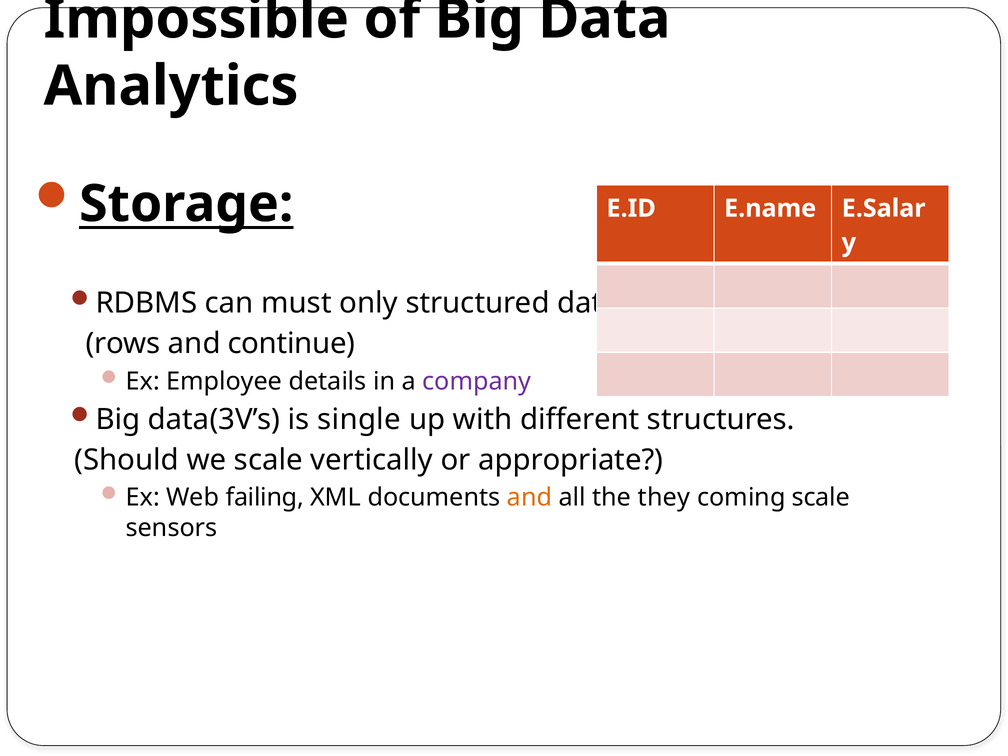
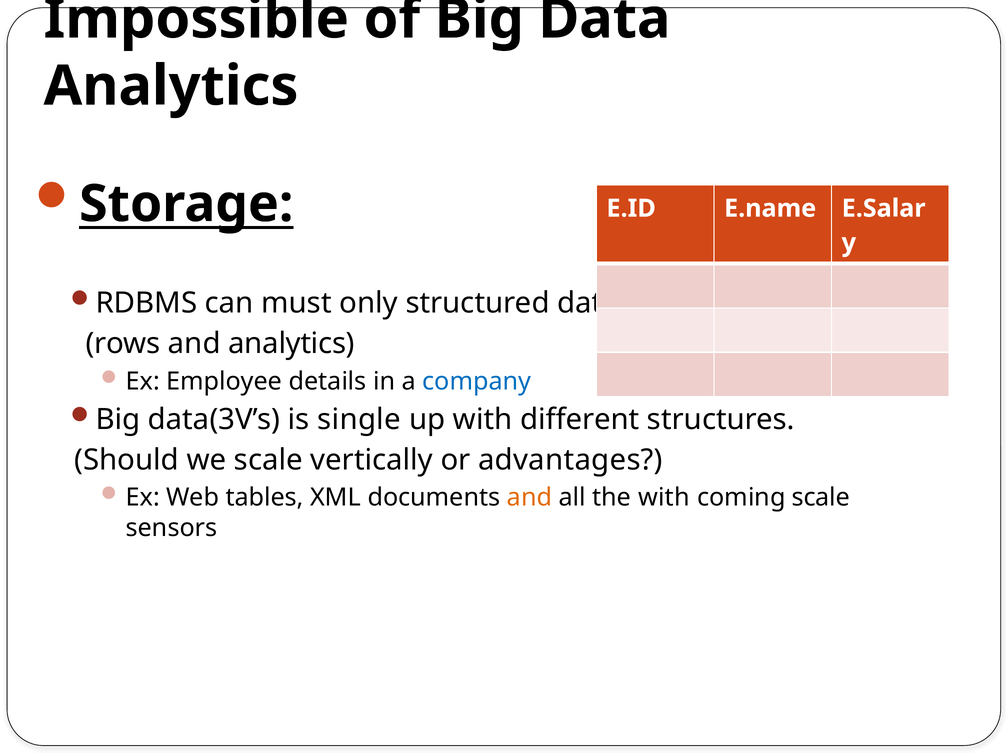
and continue: continue -> analytics
company colour: purple -> blue
appropriate: appropriate -> advantages
failing: failing -> tables
the they: they -> with
